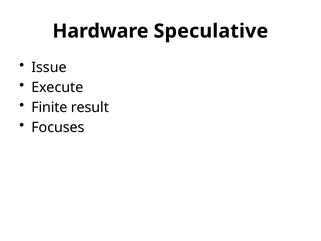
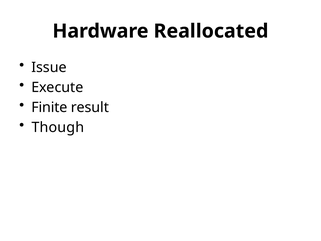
Speculative: Speculative -> Reallocated
Focuses: Focuses -> Though
